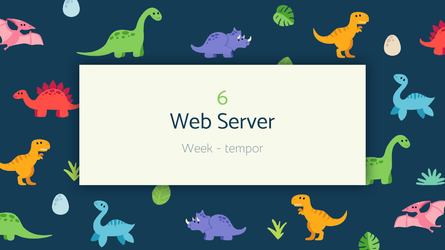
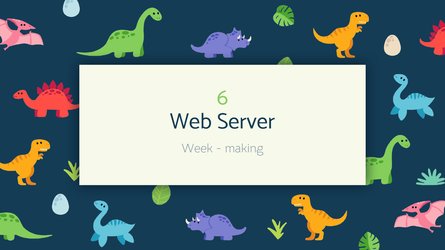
tempor: tempor -> making
